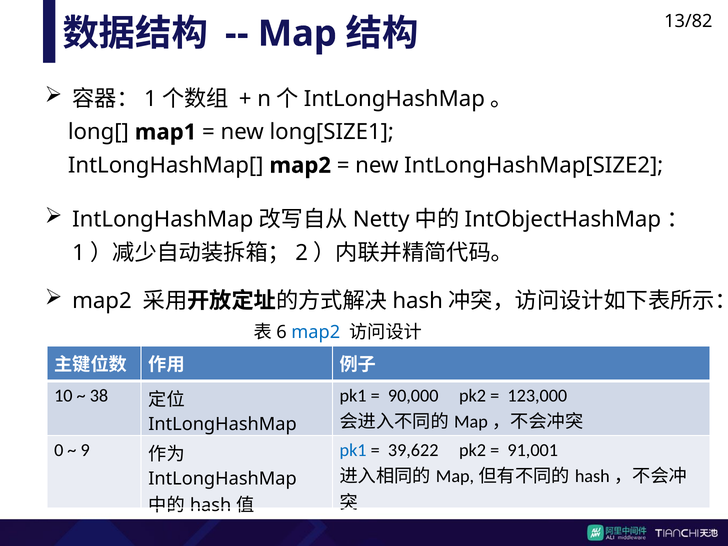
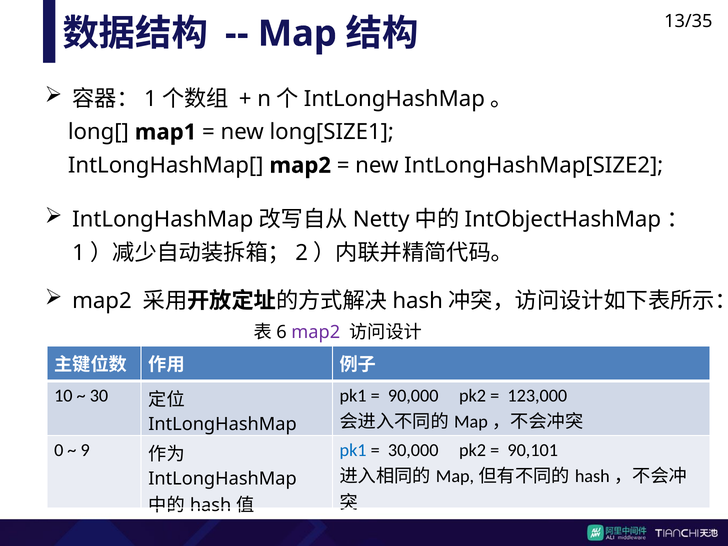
13/82: 13/82 -> 13/35
map2 at (316, 332) colour: blue -> purple
38: 38 -> 30
39,622: 39,622 -> 30,000
91,001: 91,001 -> 90,101
